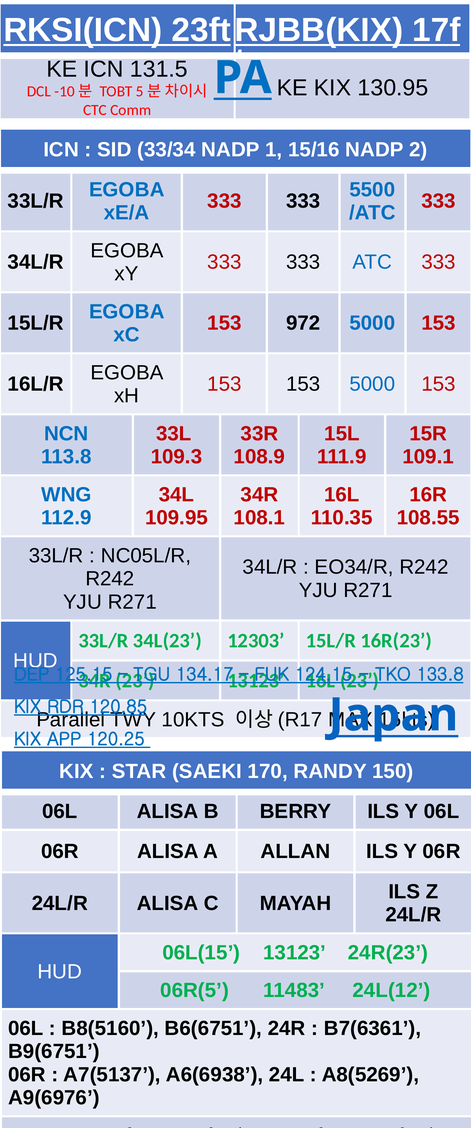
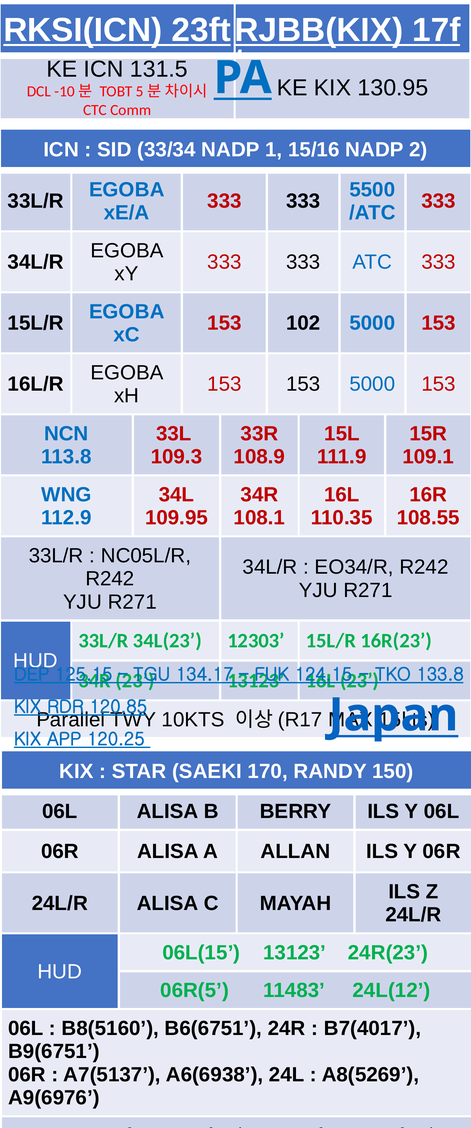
972: 972 -> 102
B7(6361: B7(6361 -> B7(4017
